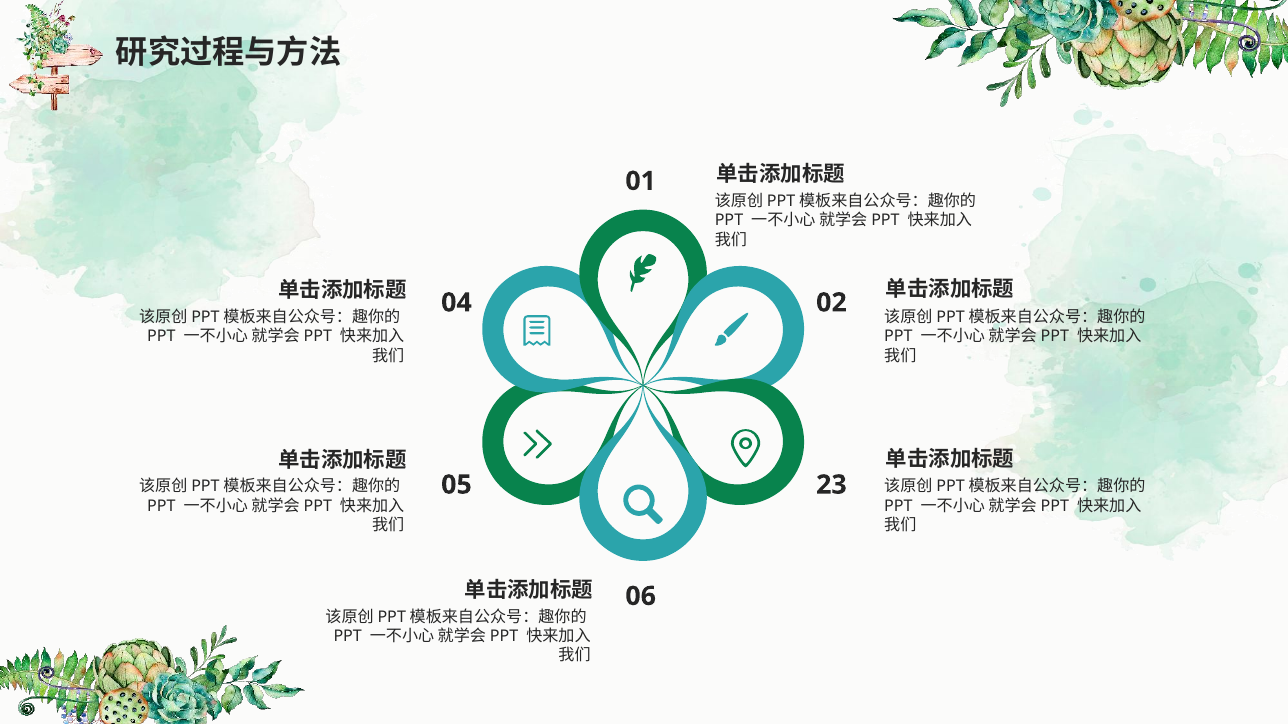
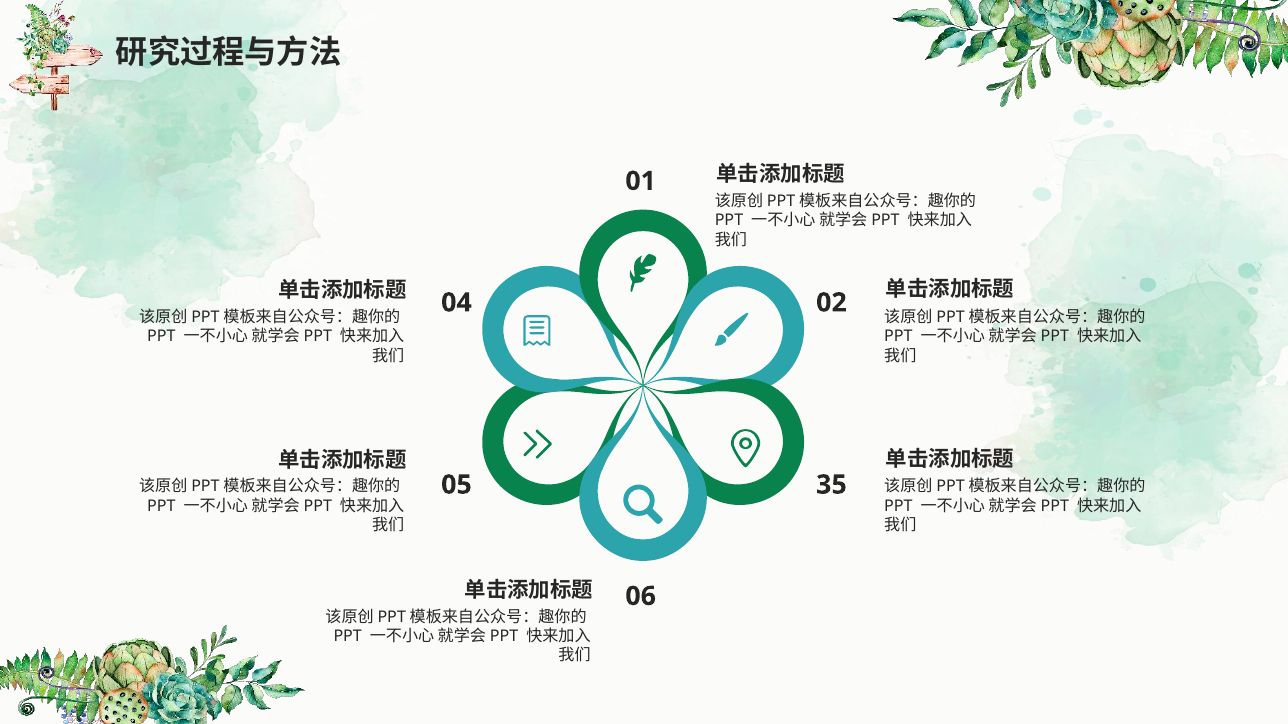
23: 23 -> 35
